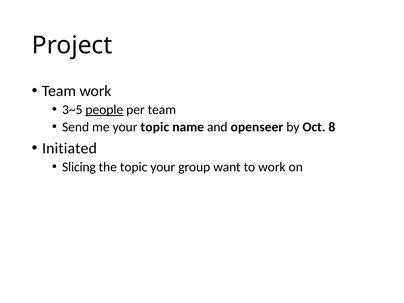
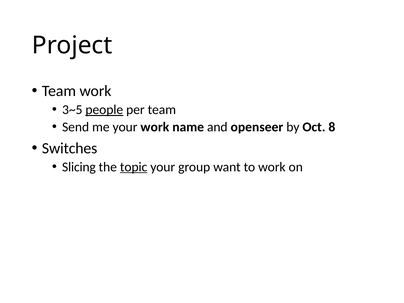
your topic: topic -> work
Initiated: Initiated -> Switches
topic at (134, 167) underline: none -> present
